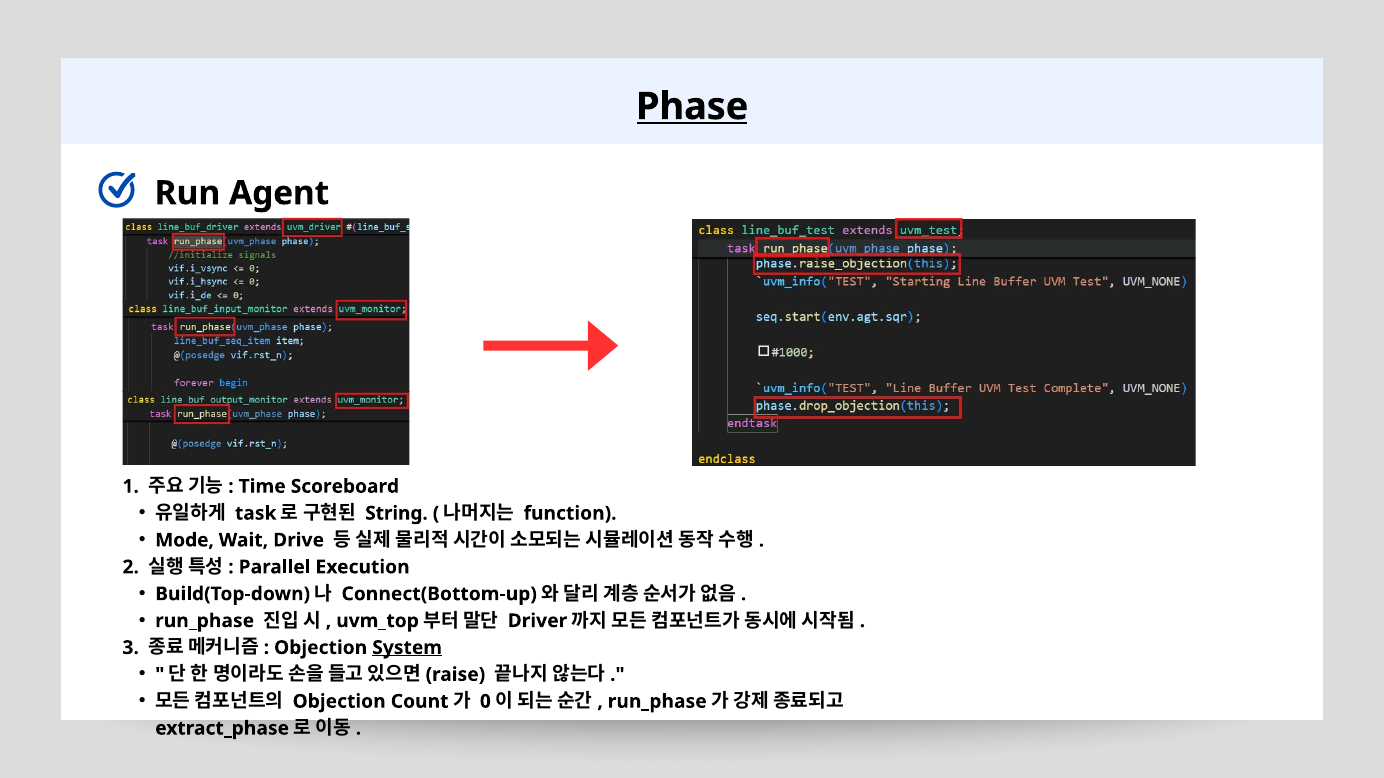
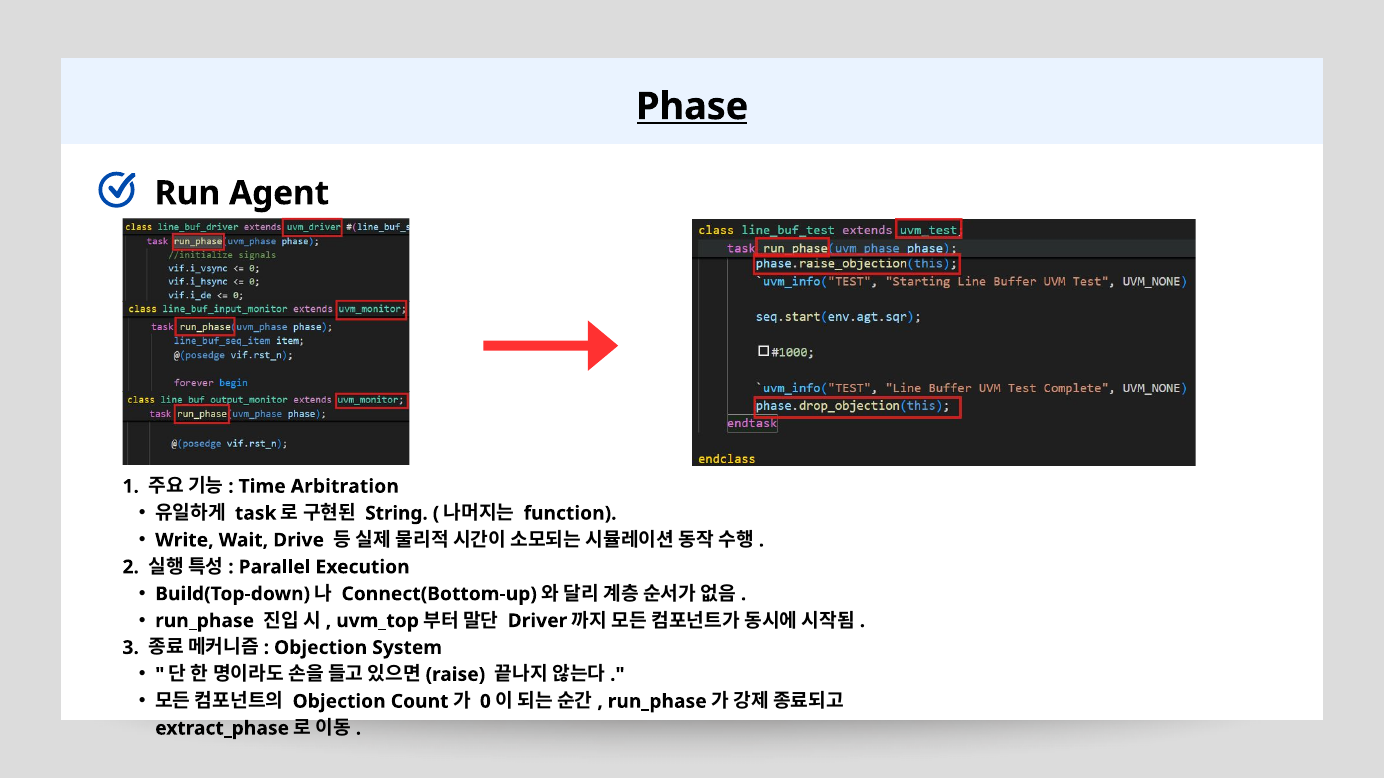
Scoreboard: Scoreboard -> Arbitration
Mode: Mode -> Write
System underline: present -> none
